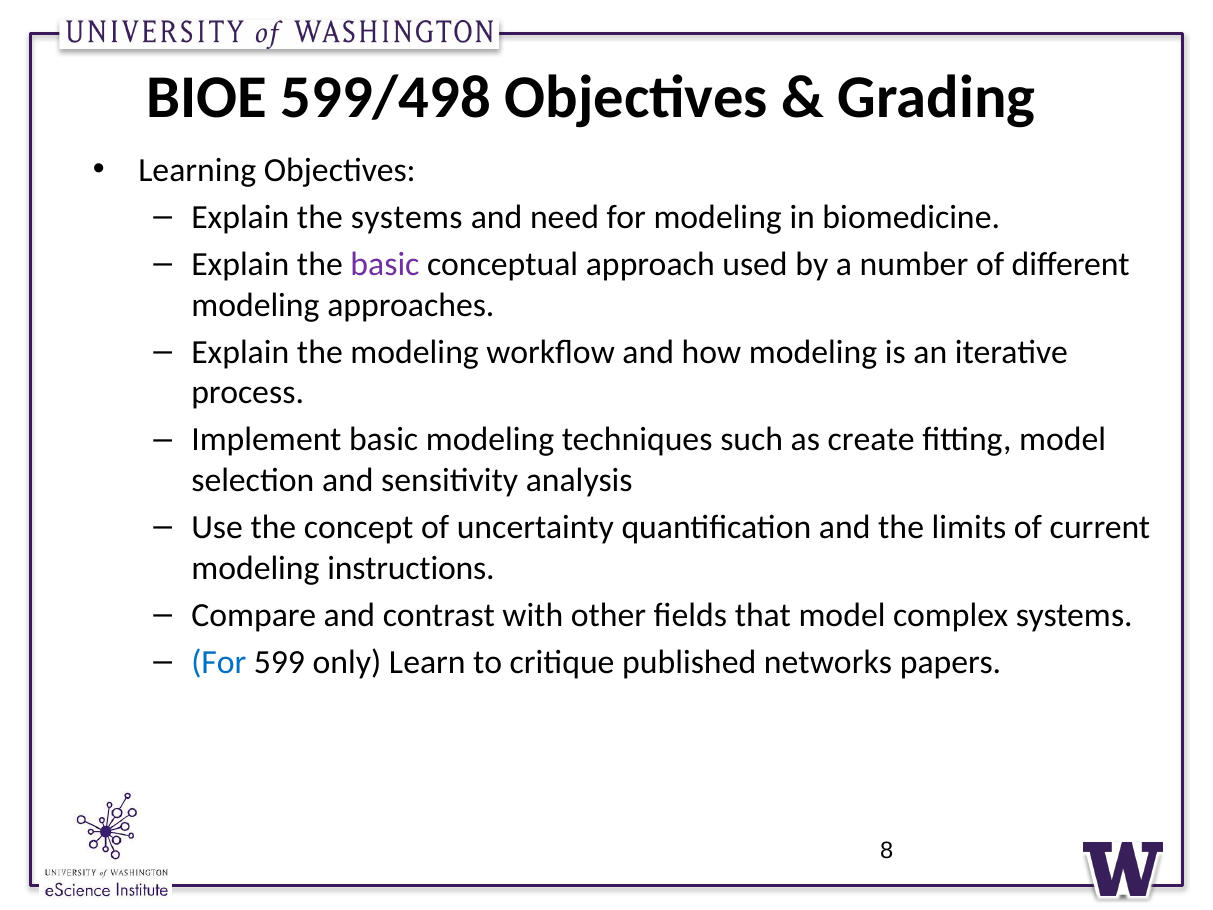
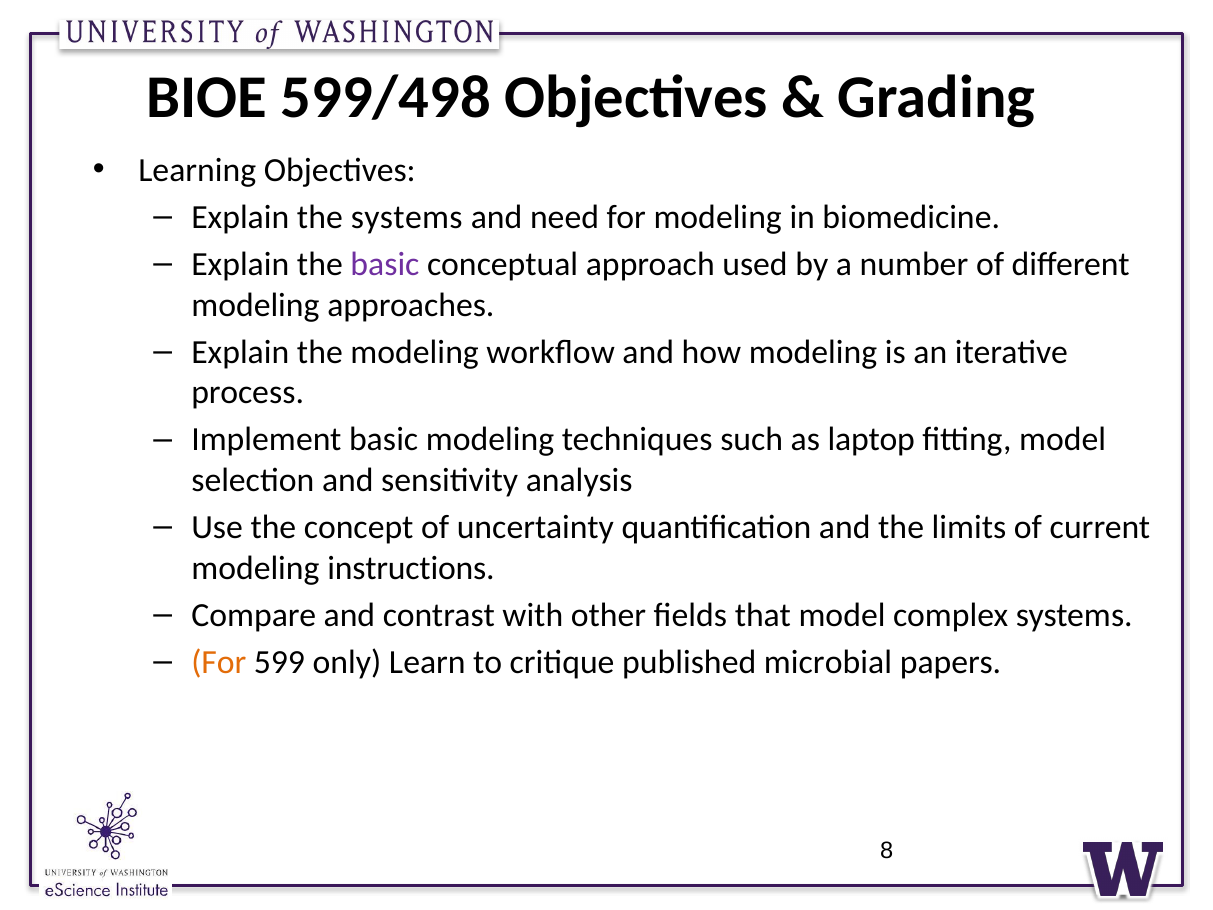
create: create -> laptop
For at (219, 662) colour: blue -> orange
networks: networks -> microbial
